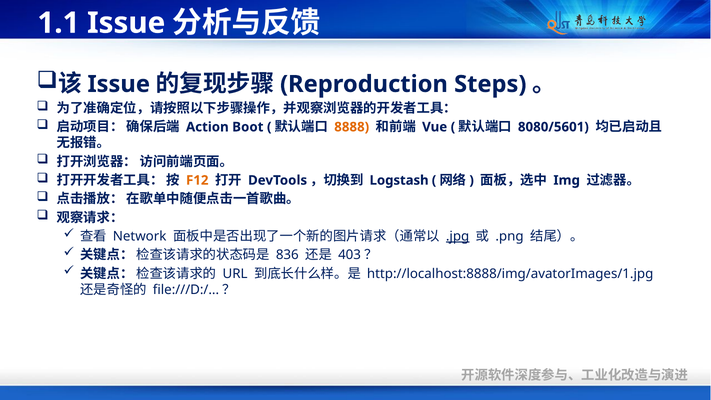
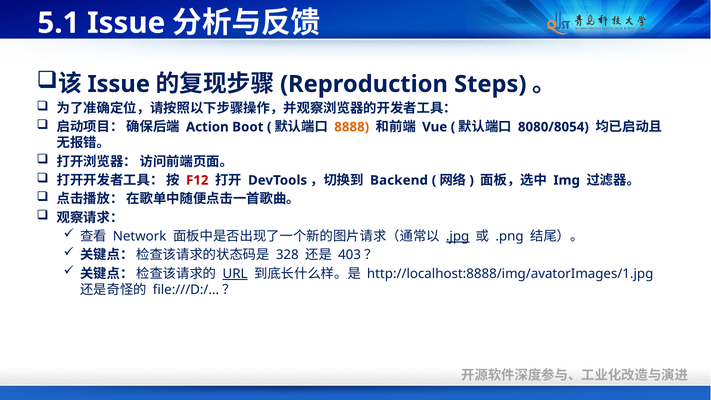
1.1: 1.1 -> 5.1
8080/5601: 8080/5601 -> 8080/8054
F12 colour: orange -> red
Logstash: Logstash -> Backend
836: 836 -> 328
URL underline: none -> present
